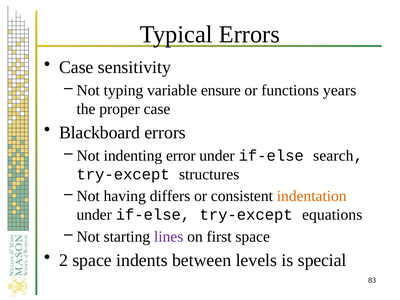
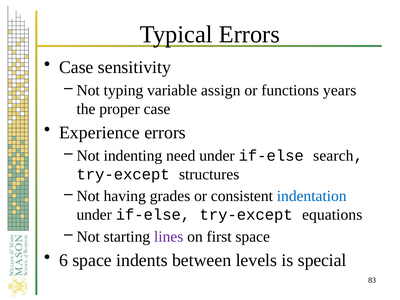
ensure: ensure -> assign
Blackboard: Blackboard -> Experience
error: error -> need
differs: differs -> grades
indentation colour: orange -> blue
2: 2 -> 6
